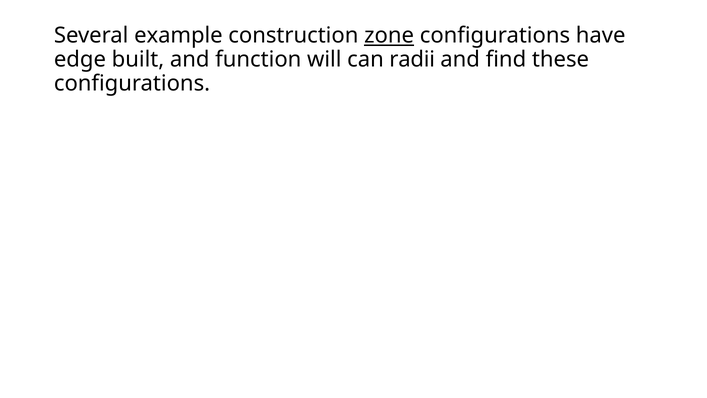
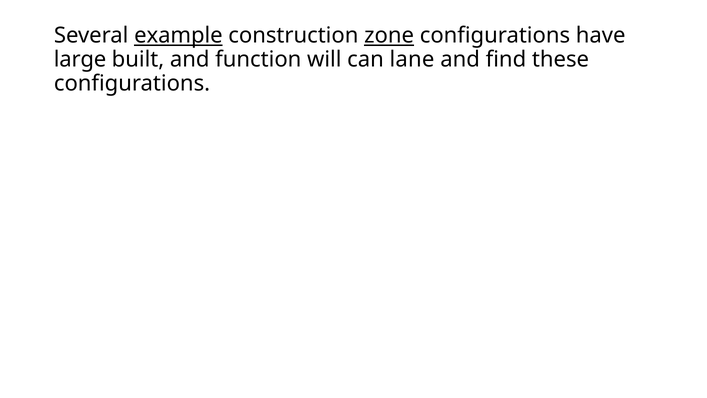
example underline: none -> present
edge: edge -> large
radii: radii -> lane
